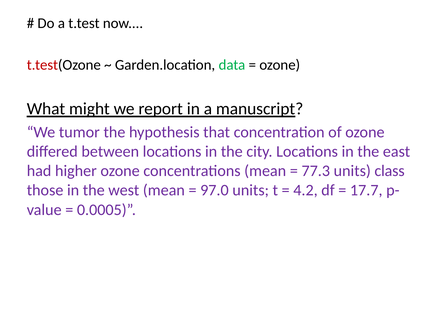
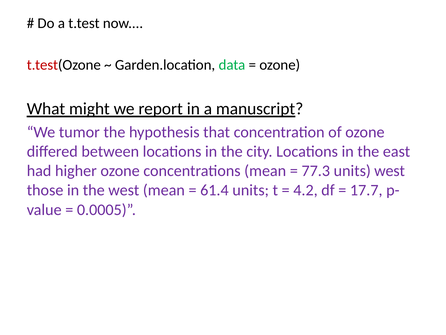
units class: class -> west
97.0: 97.0 -> 61.4
